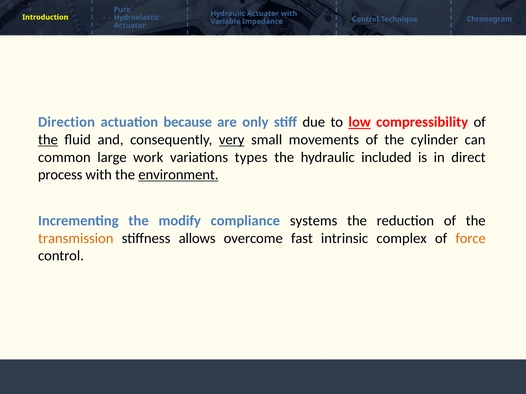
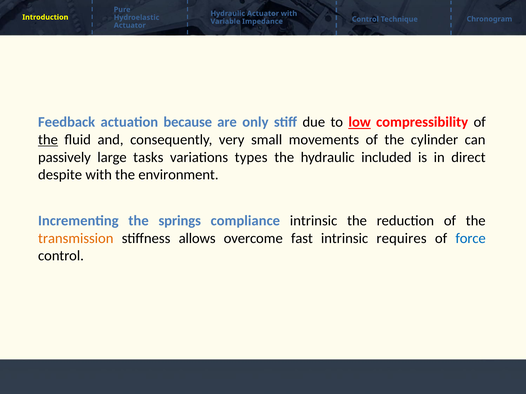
Direction: Direction -> Feedback
very underline: present -> none
common: common -> passively
work: work -> tasks
process: process -> despite
environment underline: present -> none
modify: modify -> springs
compliance systems: systems -> intrinsic
complex: complex -> requires
force colour: orange -> blue
